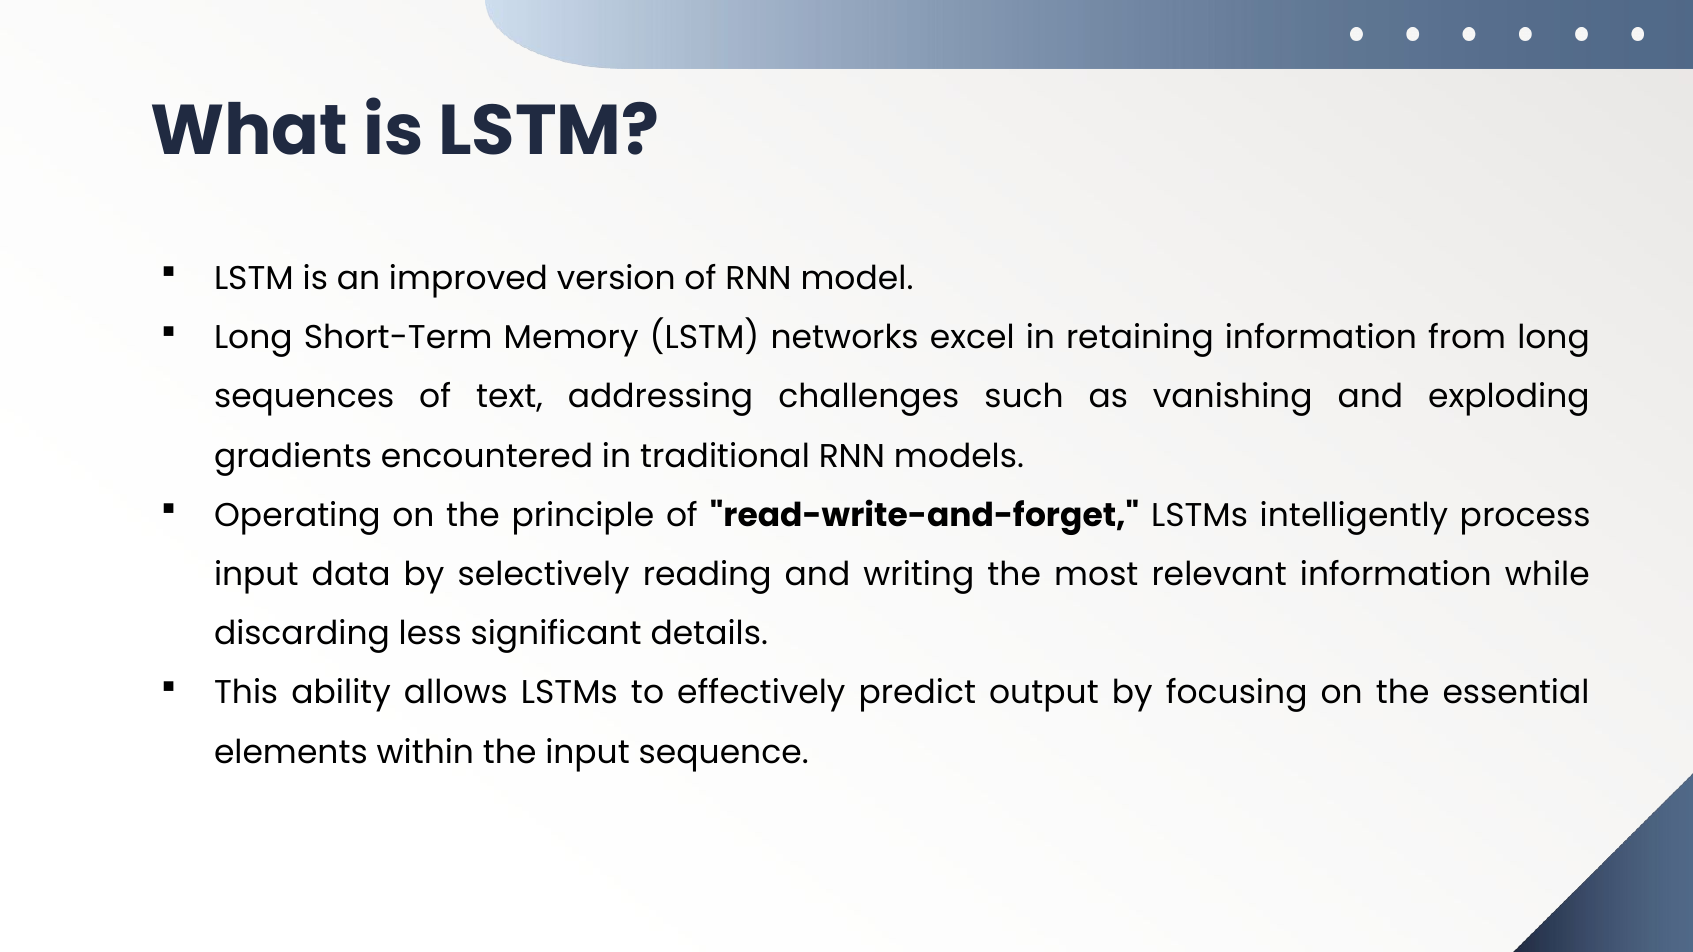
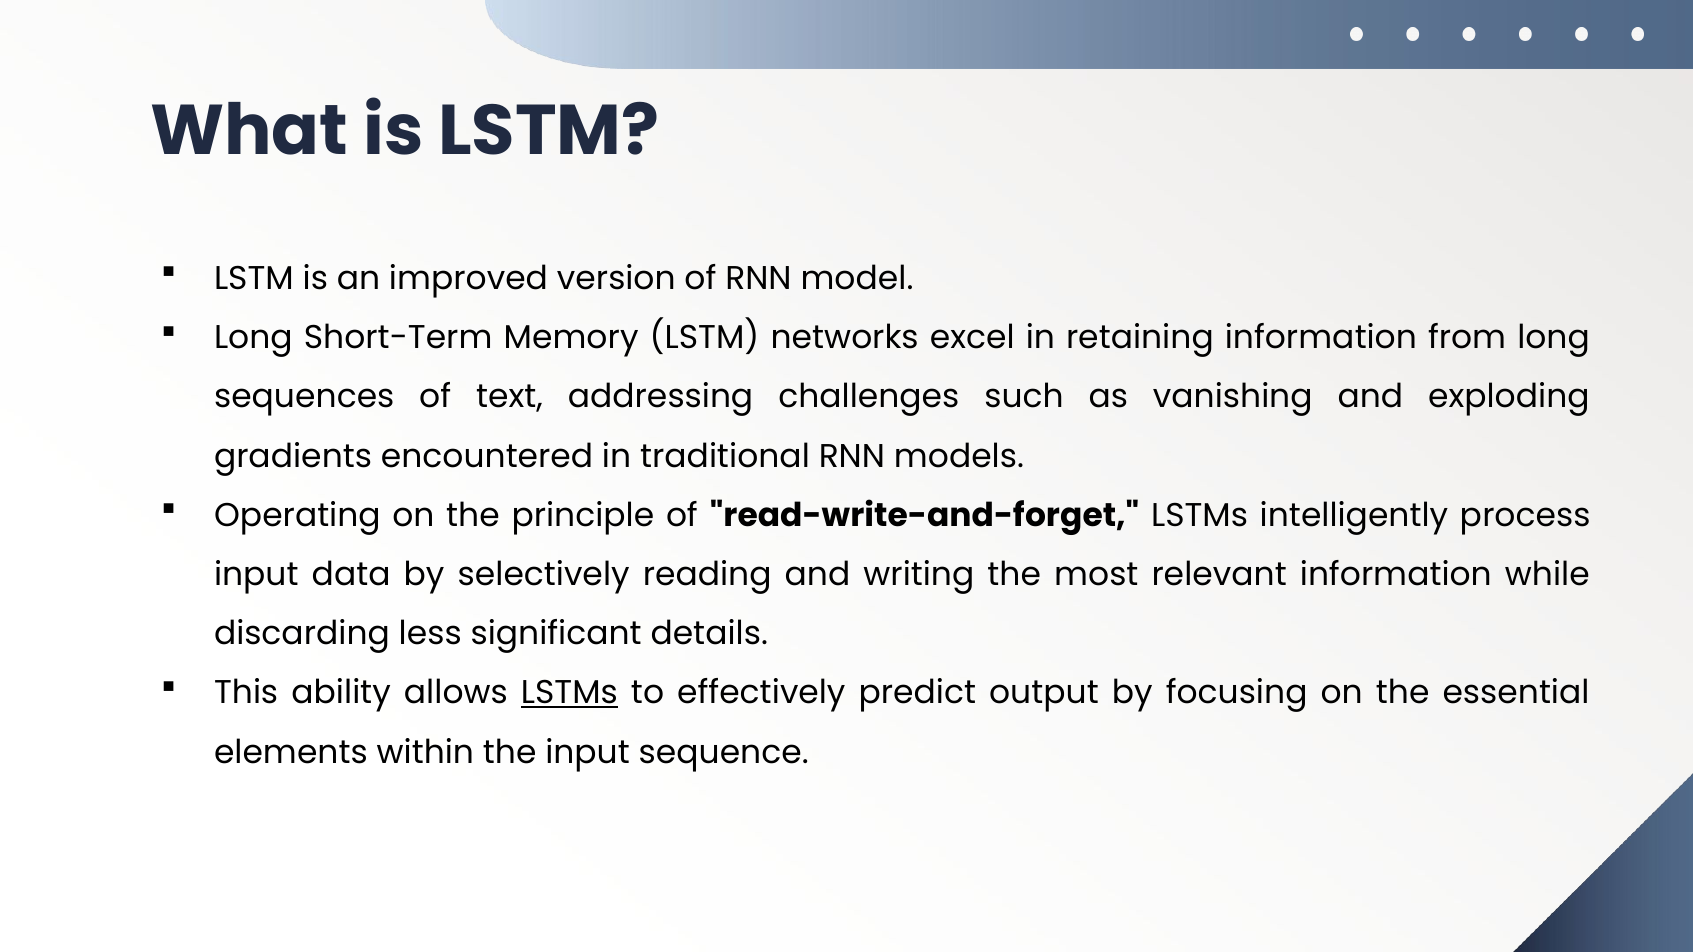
LSTMs at (569, 693) underline: none -> present
